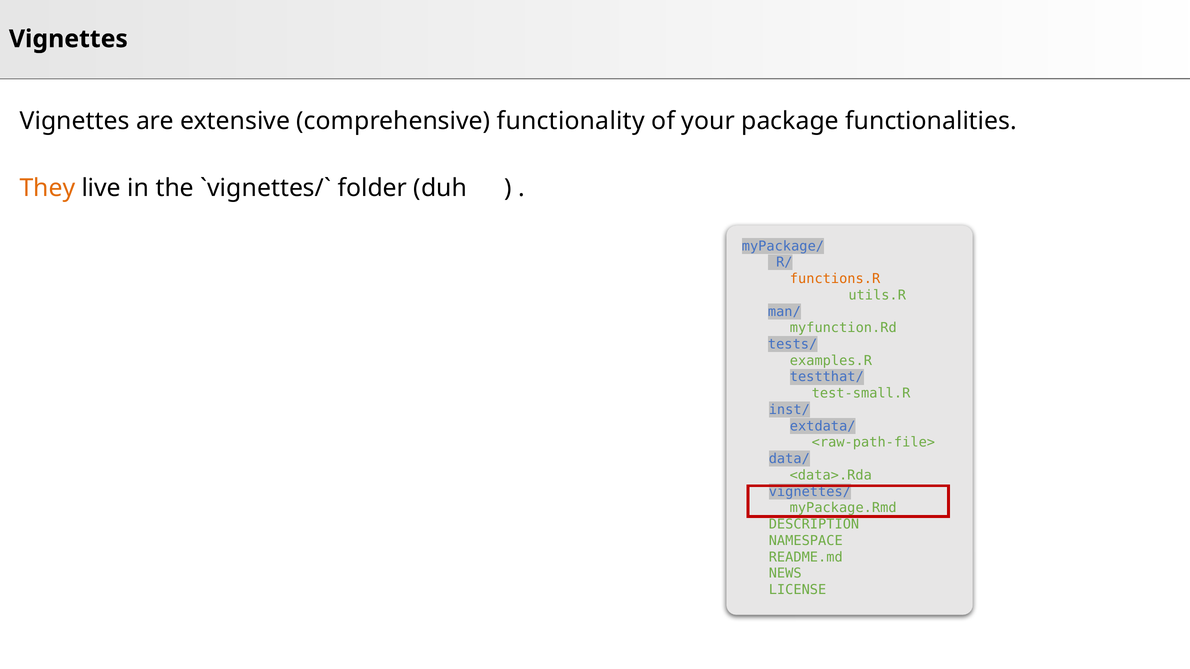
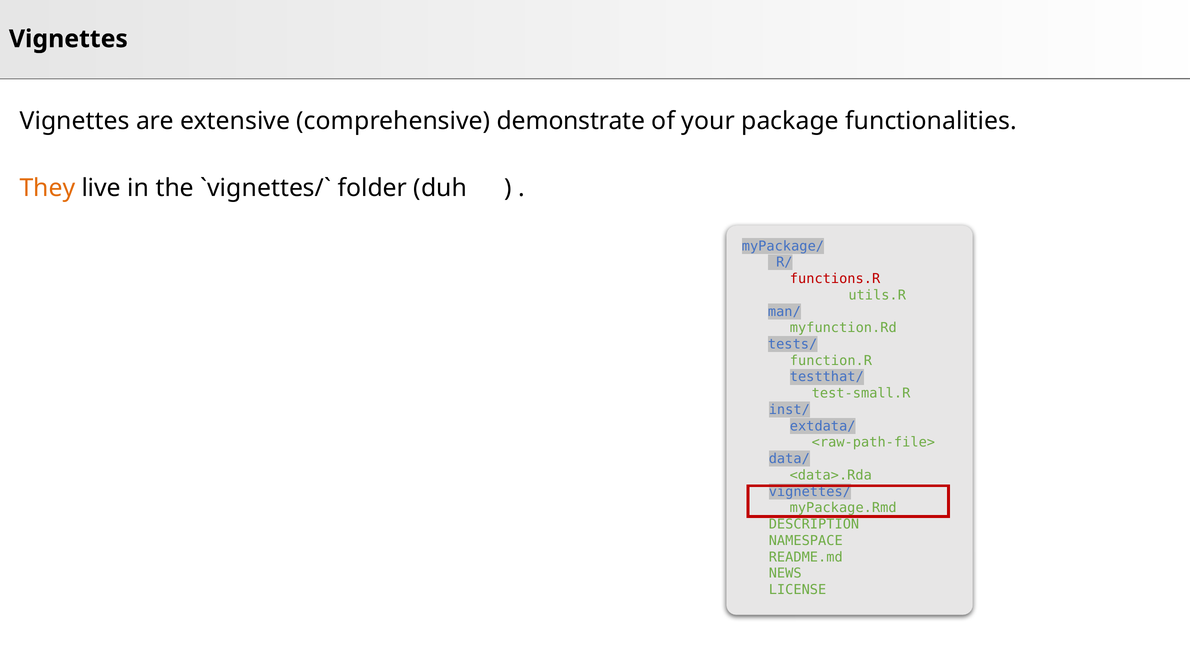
functionality: functionality -> demonstrate
functions.R colour: orange -> red
examples.R: examples.R -> function.R
